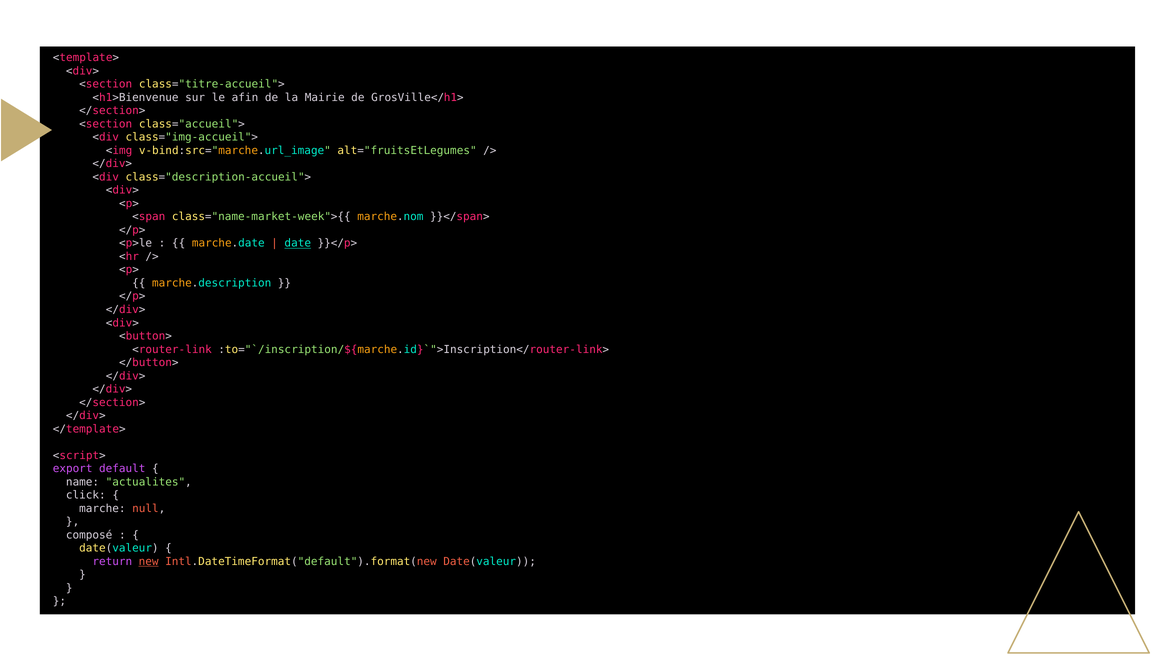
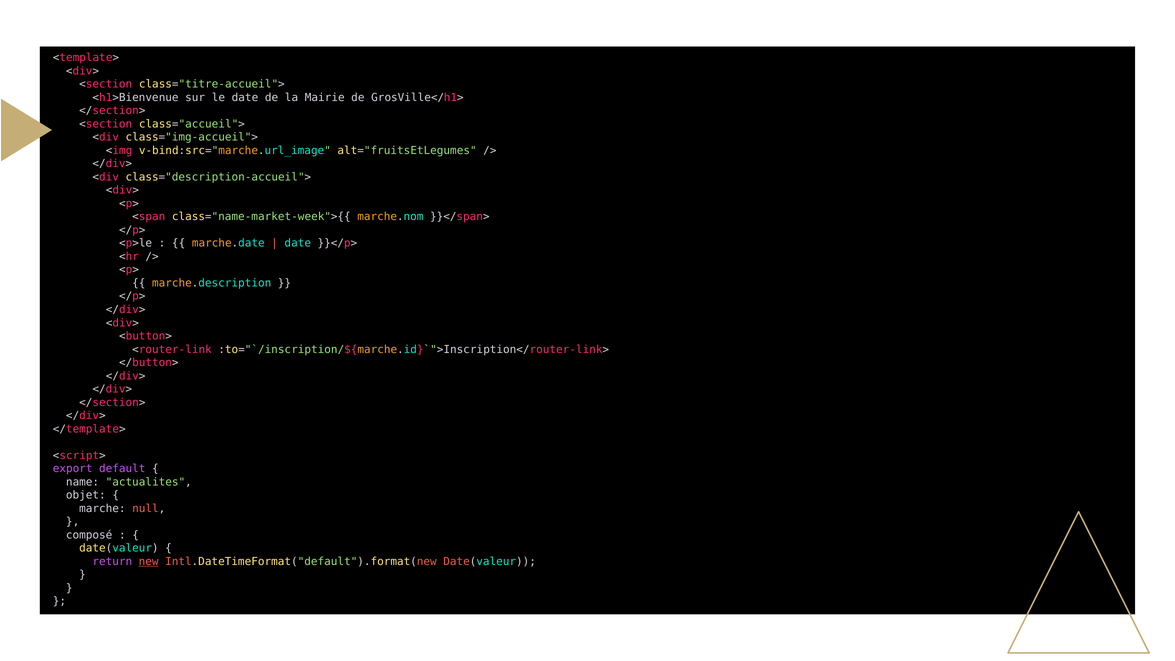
le afin: afin -> date
date at (298, 243) underline: present -> none
click: click -> objet
